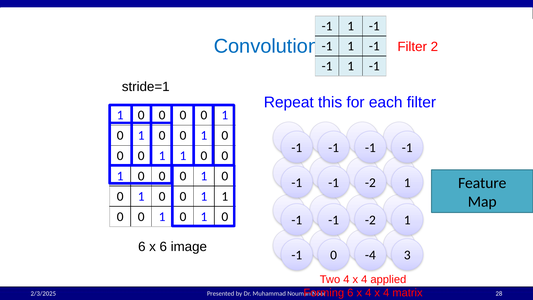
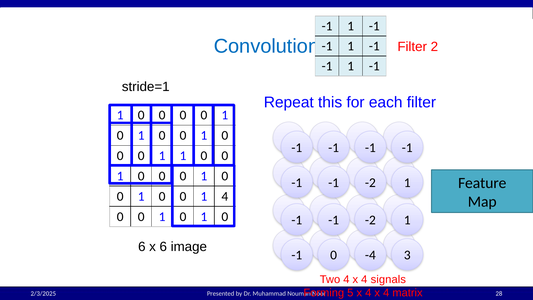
1 at (225, 196): 1 -> 4
applied: applied -> signals
6 at (350, 293): 6 -> 5
